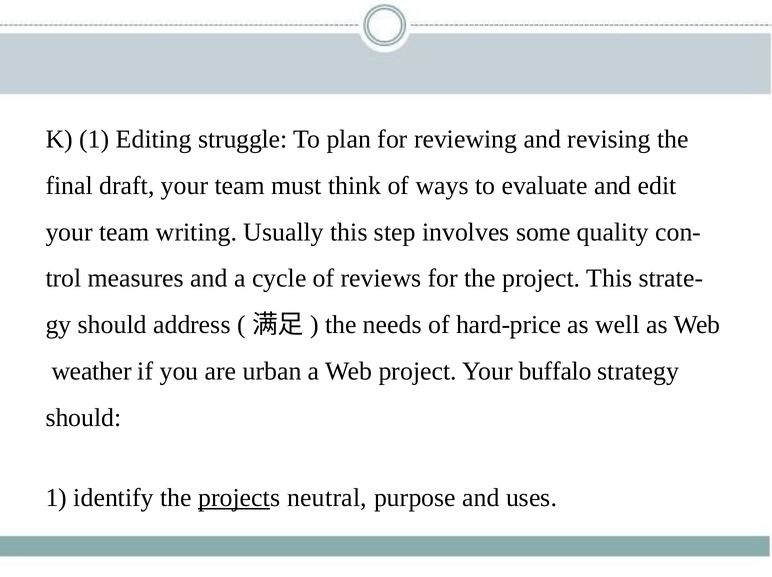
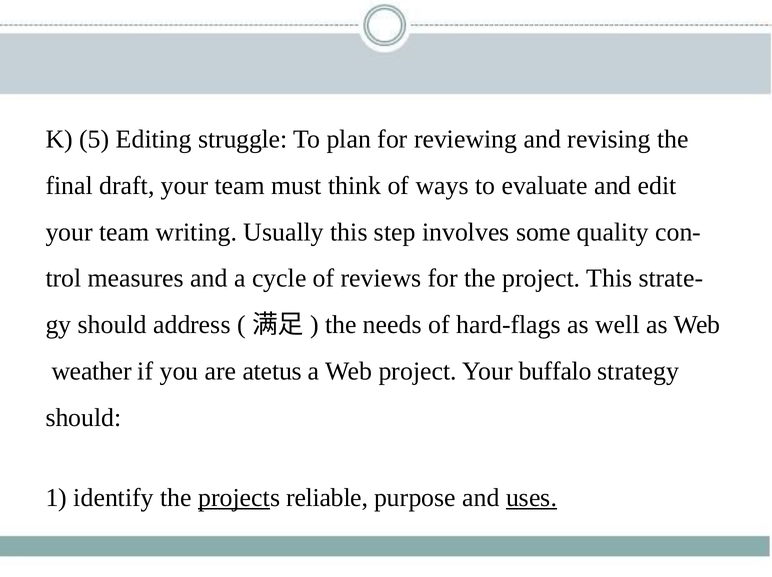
K 1: 1 -> 5
hard-price: hard-price -> hard-flags
urban: urban -> atetus
neutral: neutral -> reliable
uses underline: none -> present
